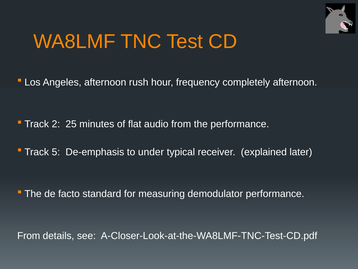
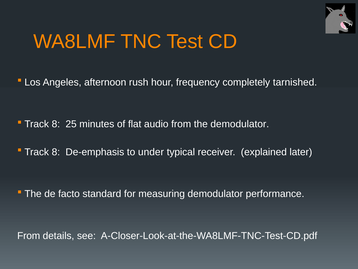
completely afternoon: afternoon -> tarnished
2 at (56, 124): 2 -> 8
the performance: performance -> demodulator
5 at (56, 152): 5 -> 8
